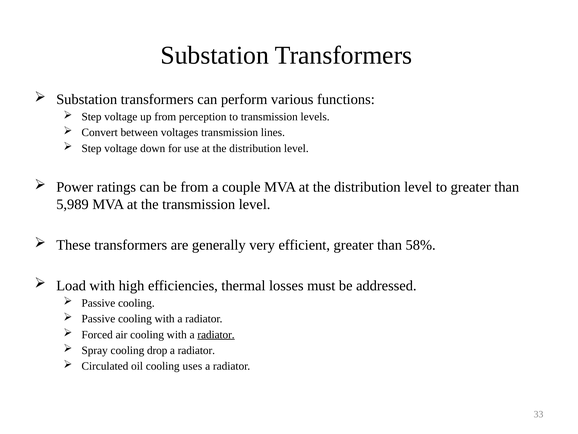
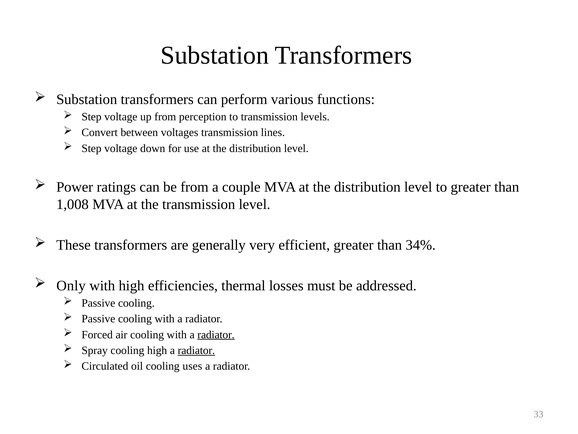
5,989: 5,989 -> 1,008
58%: 58% -> 34%
Load: Load -> Only
cooling drop: drop -> high
radiator at (196, 350) underline: none -> present
